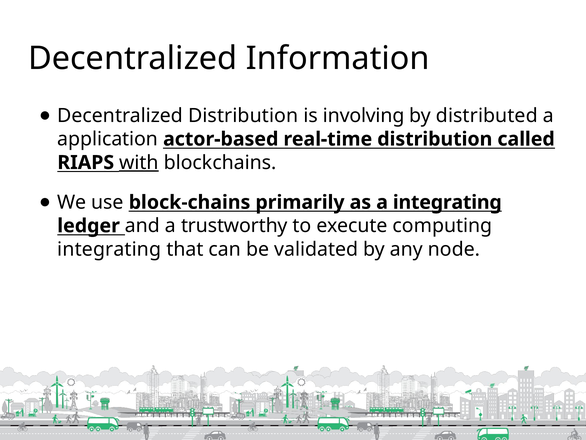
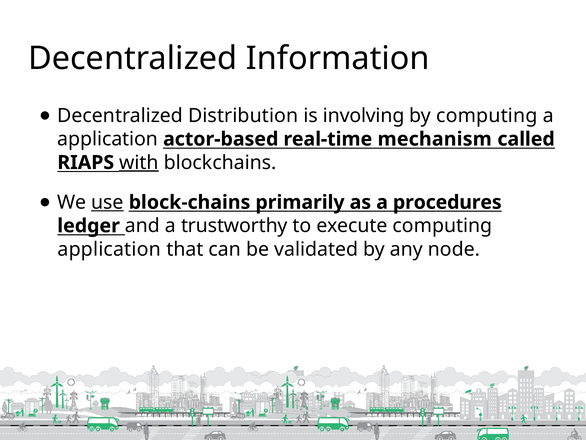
by distributed: distributed -> computing
real-time distribution: distribution -> mechanism
use underline: none -> present
a integrating: integrating -> procedures
integrating at (109, 249): integrating -> application
